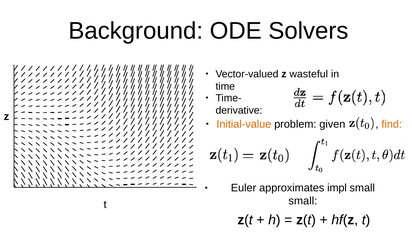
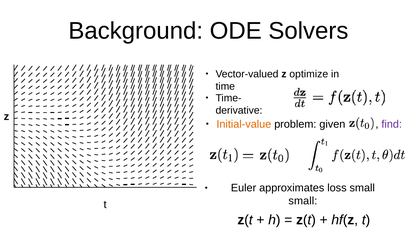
wasteful: wasteful -> optimize
find colour: orange -> purple
impl: impl -> loss
